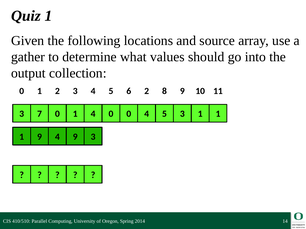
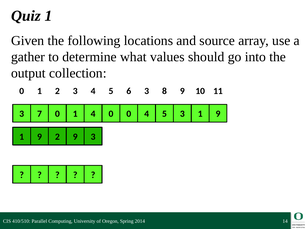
6 2: 2 -> 3
3 1 1: 1 -> 9
9 4: 4 -> 2
